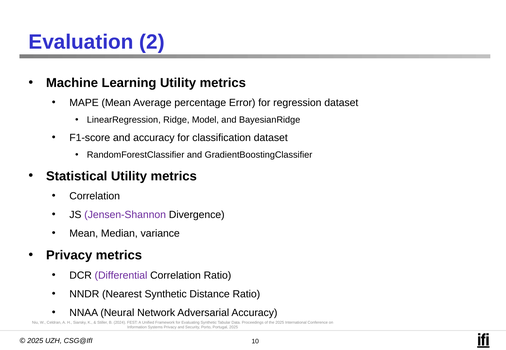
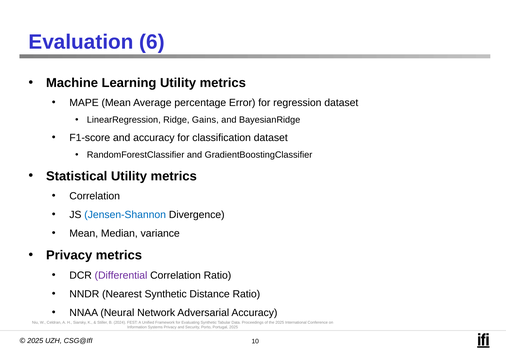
2: 2 -> 6
Model: Model -> Gains
Jensen-Shannon colour: purple -> blue
